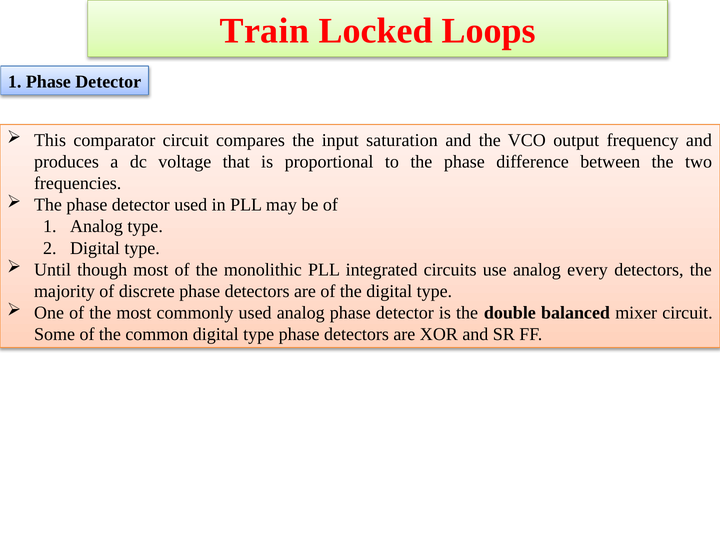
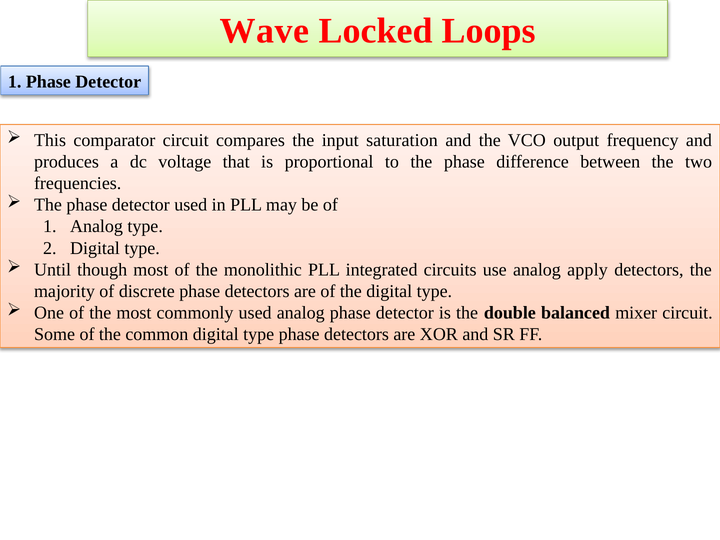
Train: Train -> Wave
every: every -> apply
